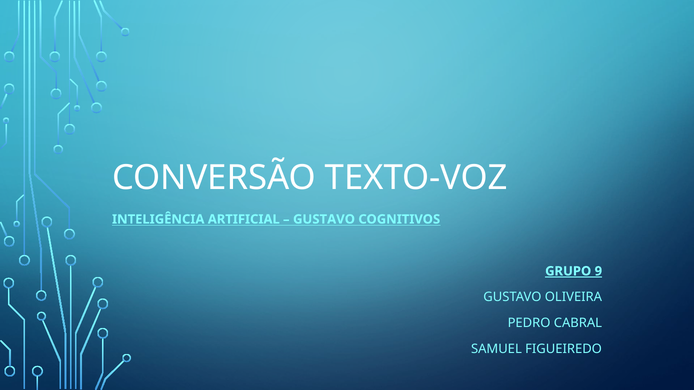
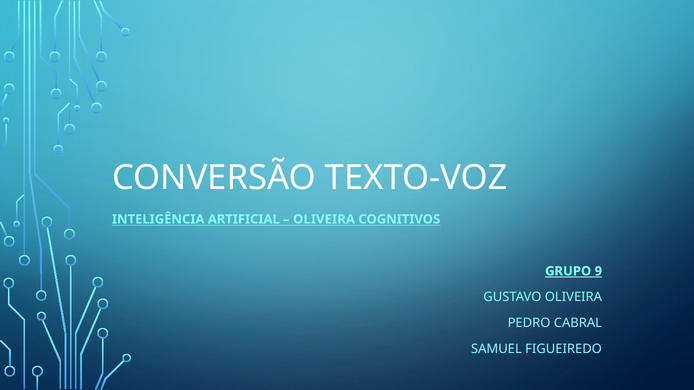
GUSTAVO at (324, 219): GUSTAVO -> OLIVEIRA
